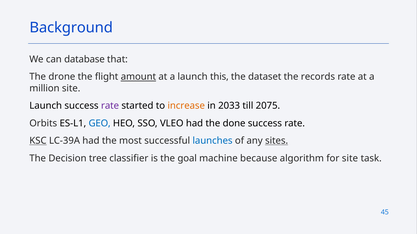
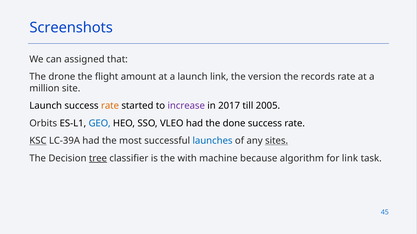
Background: Background -> Screenshots
database: database -> assigned
amount underline: present -> none
launch this: this -> link
dataset: dataset -> version
rate at (110, 106) colour: purple -> orange
increase colour: orange -> purple
2033: 2033 -> 2017
2075: 2075 -> 2005
tree underline: none -> present
goal: goal -> with
for site: site -> link
